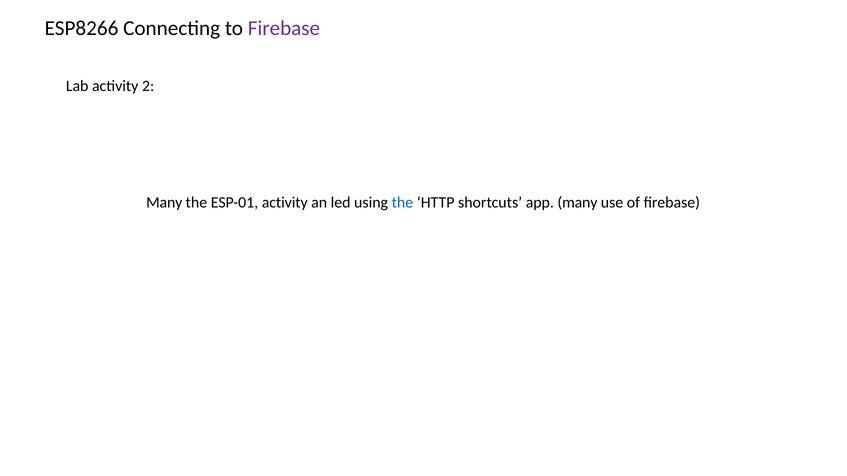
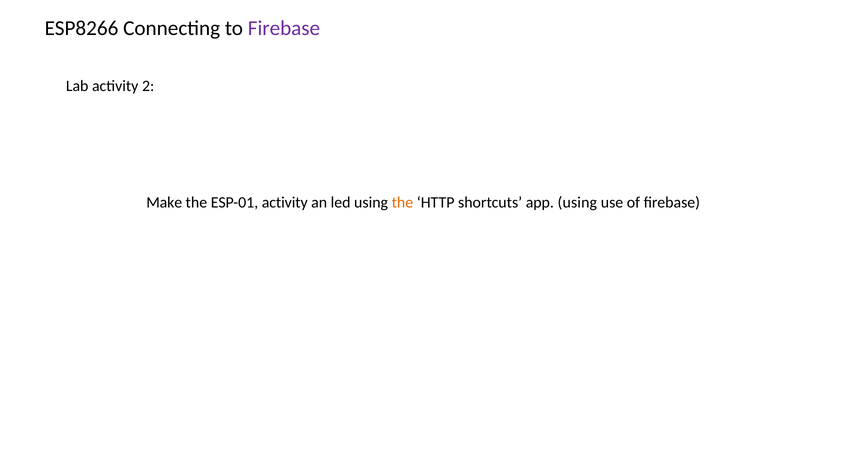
Many at (164, 202): Many -> Make
the at (402, 202) colour: blue -> orange
app many: many -> using
